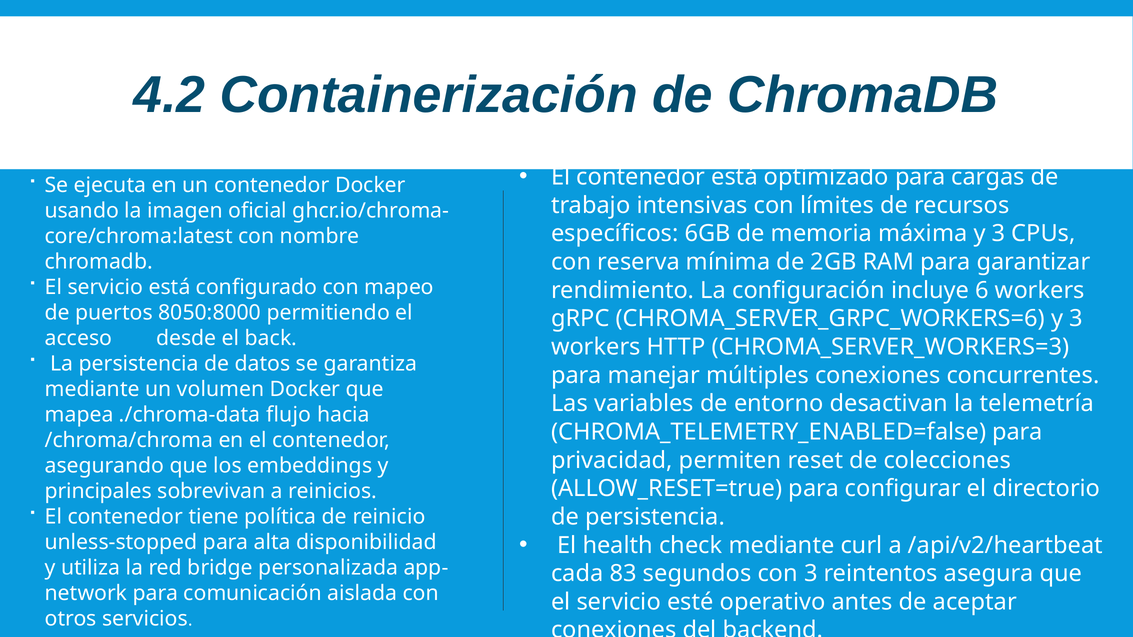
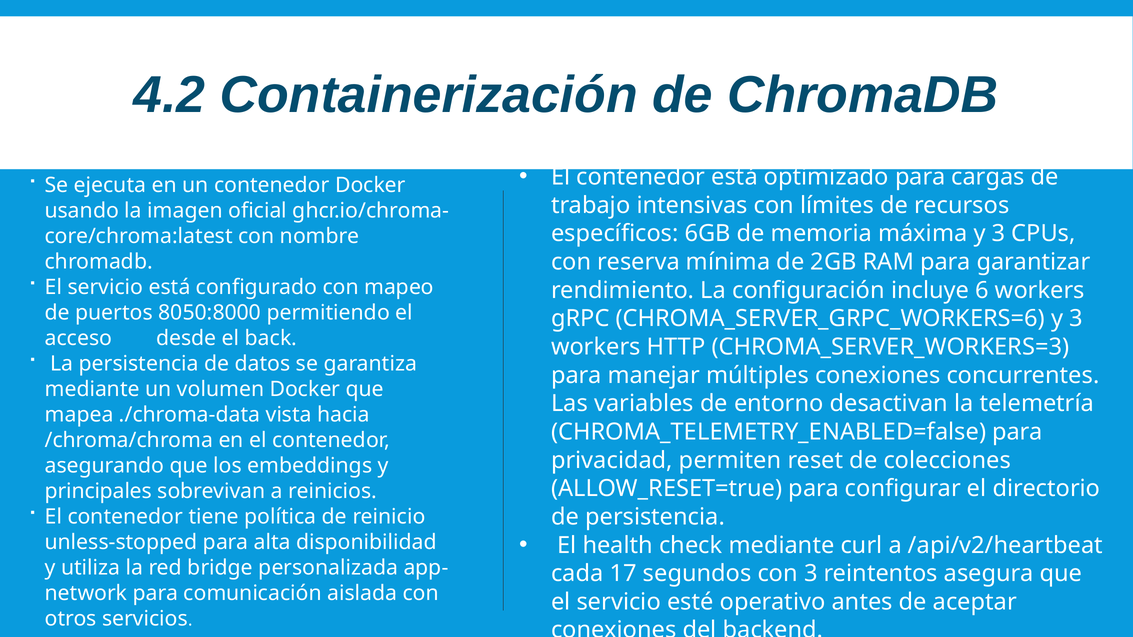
flujo: flujo -> vista
83: 83 -> 17
